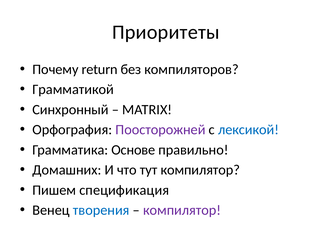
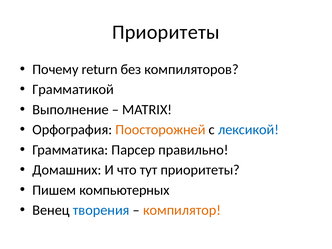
Синхронный: Синхронный -> Выполнение
Поосторожней colour: purple -> orange
Основе: Основе -> Парсер
тут компилятор: компилятор -> приоритеты
спецификация: спецификация -> компьютерных
компилятор at (182, 210) colour: purple -> orange
